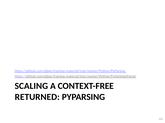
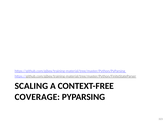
RETURNED: RETURNED -> COVERAGE
